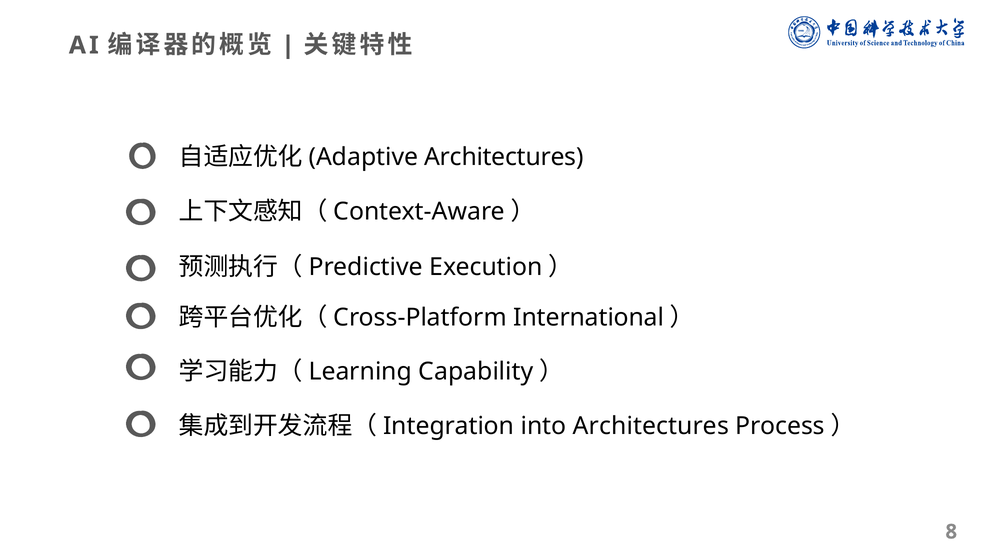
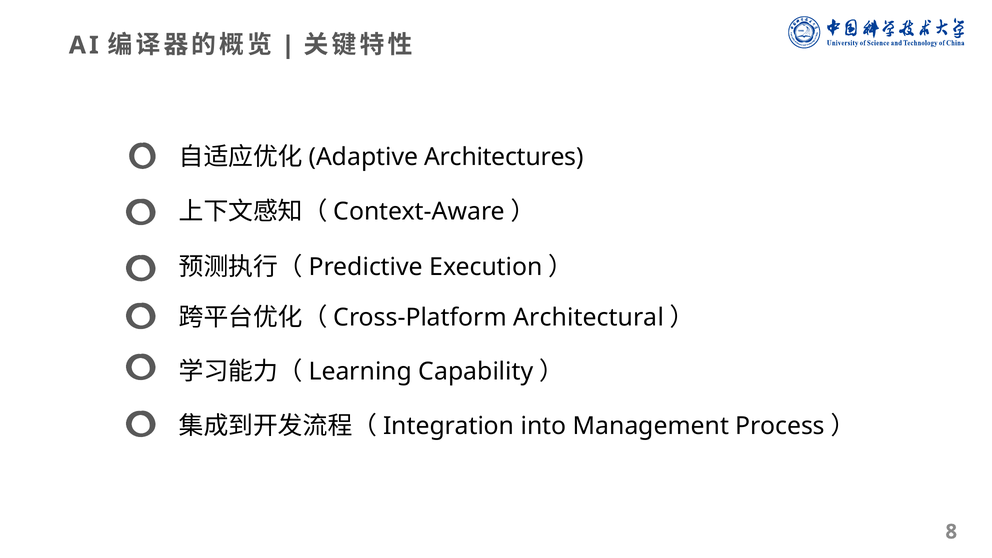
International: International -> Architectural
into Architectures: Architectures -> Management
